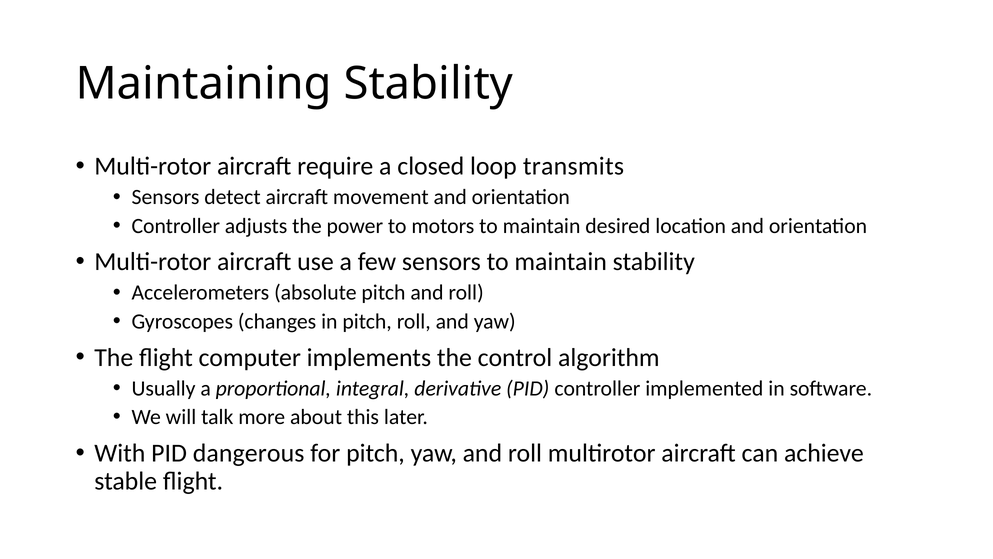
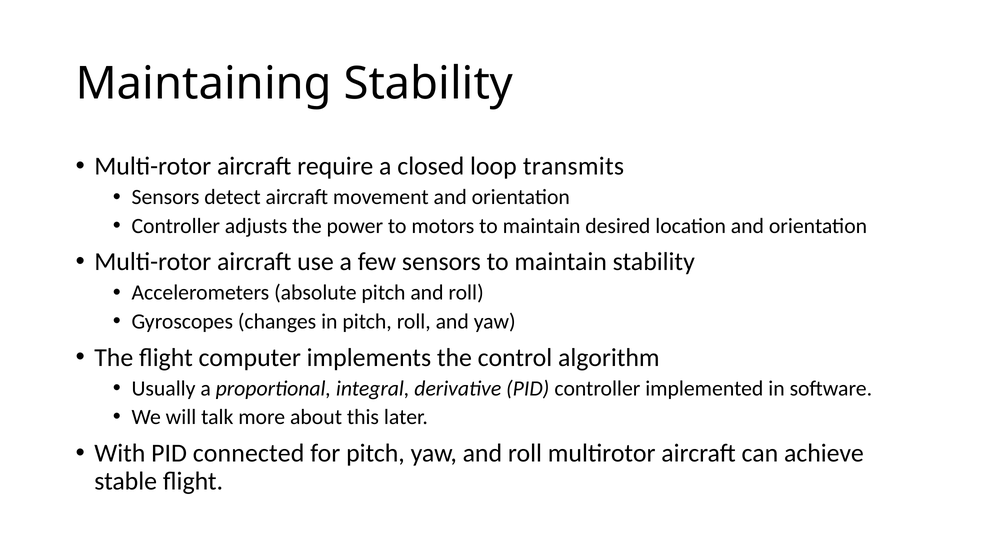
dangerous: dangerous -> connected
